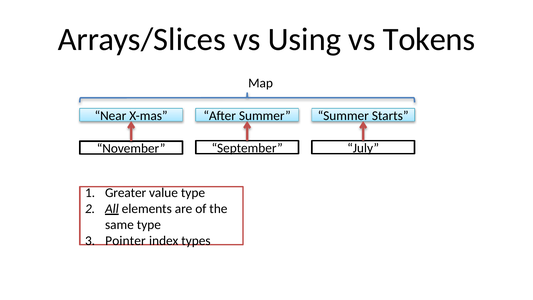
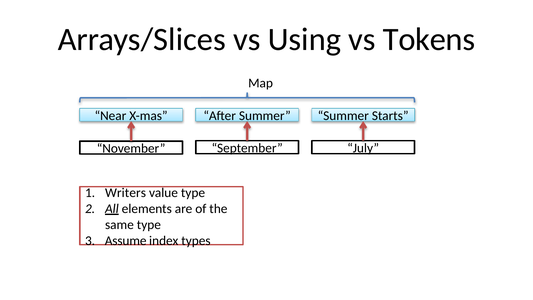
Greater: Greater -> Writers
Pointer: Pointer -> Assume
